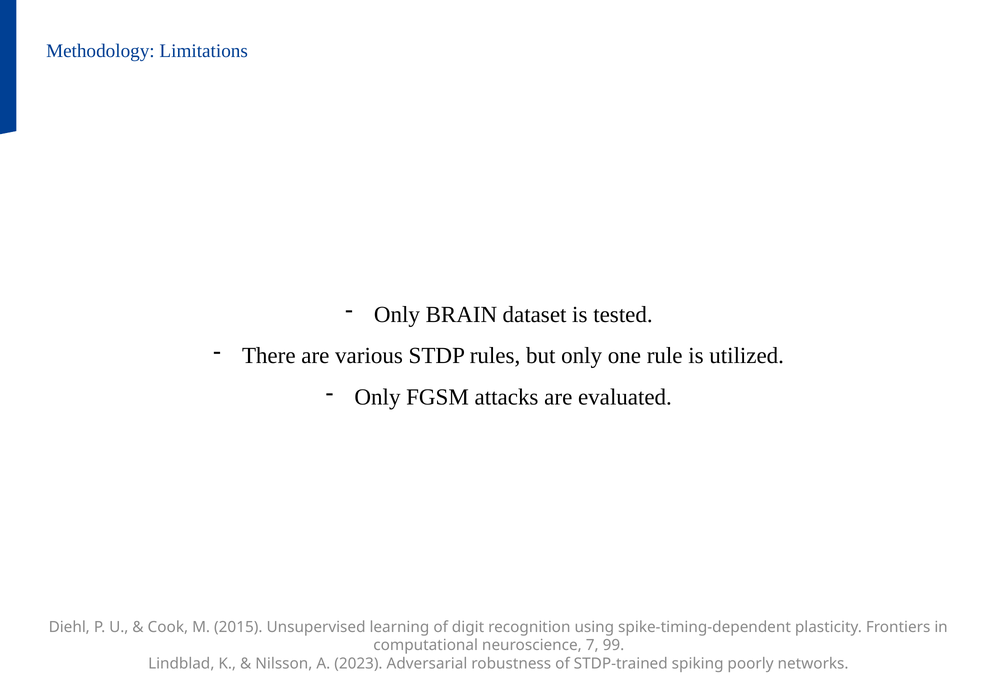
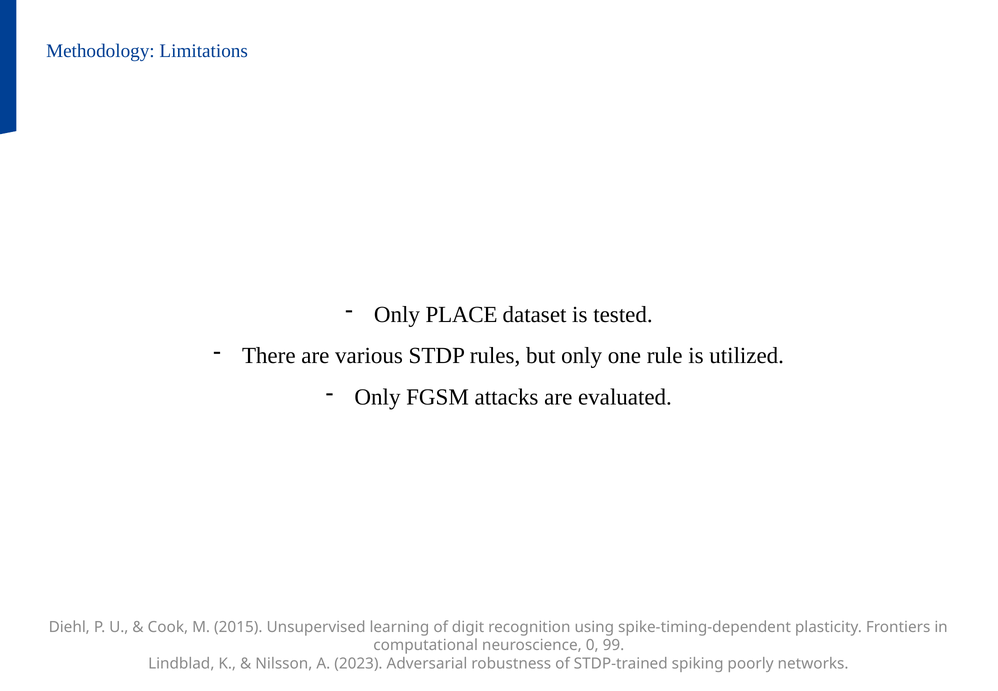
BRAIN: BRAIN -> PLACE
7: 7 -> 0
